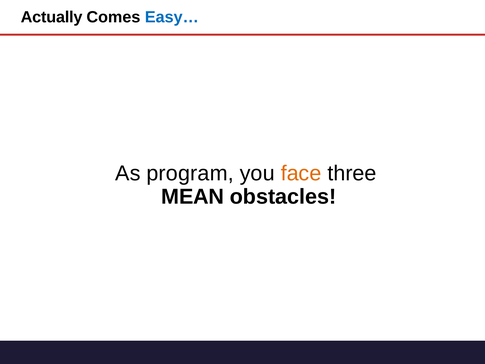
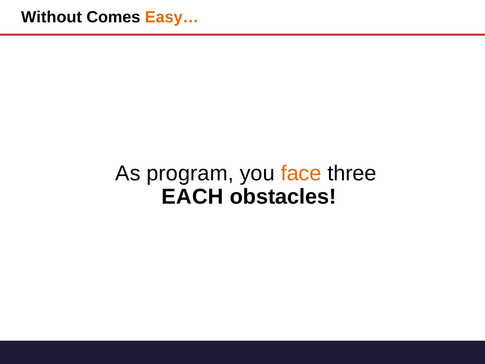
Actually: Actually -> Without
Easy… colour: blue -> orange
MEAN: MEAN -> EACH
